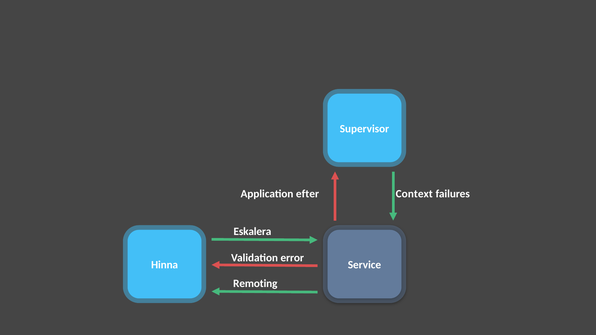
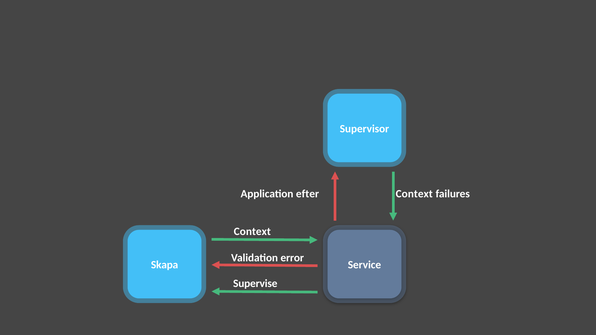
Eskalera at (252, 232): Eskalera -> Context
Hinna: Hinna -> Skapa
Remoting: Remoting -> Supervise
